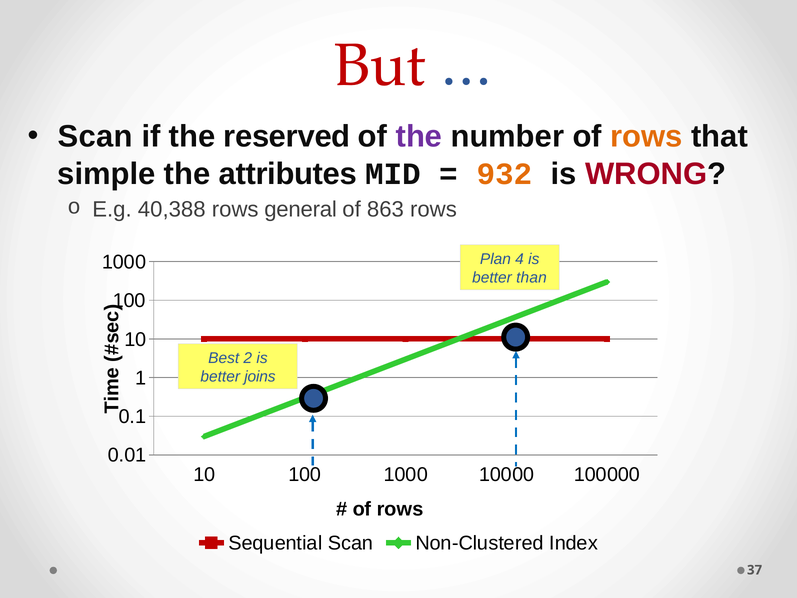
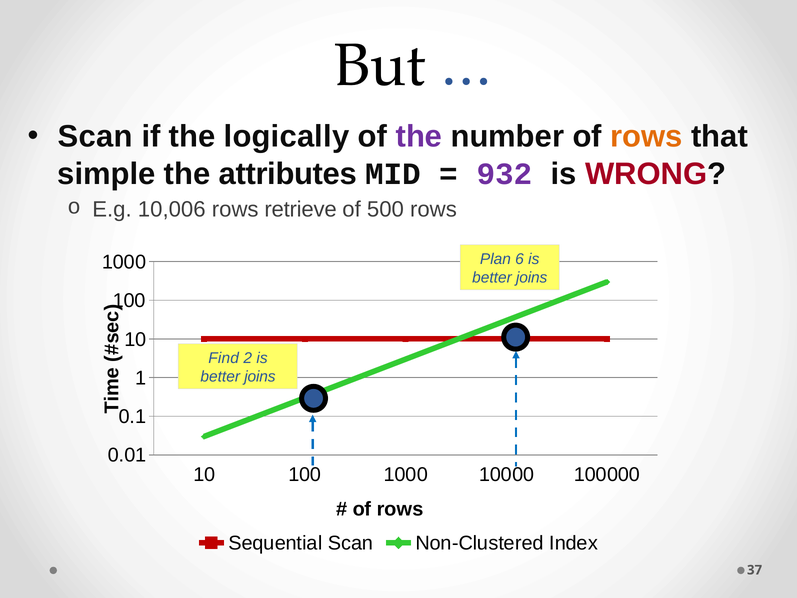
But colour: red -> black
reserved: reserved -> logically
932 colour: orange -> purple
40,388: 40,388 -> 10,006
general: general -> retrieve
863: 863 -> 500
4: 4 -> 6
than at (531, 277): than -> joins
Best: Best -> Find
